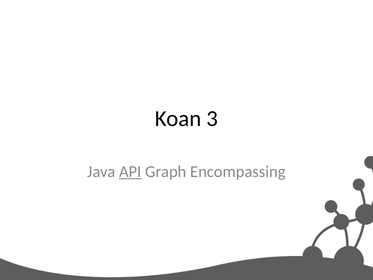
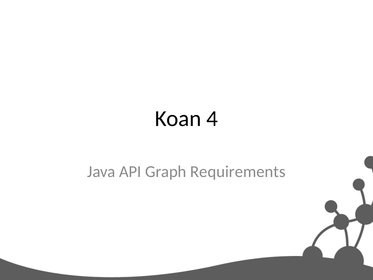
3: 3 -> 4
API underline: present -> none
Encompassing: Encompassing -> Requirements
